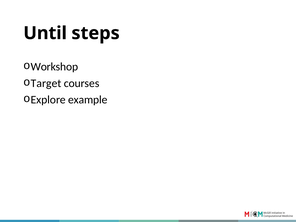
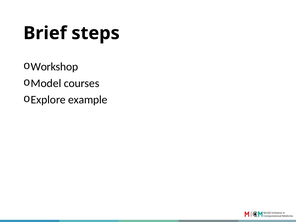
Until: Until -> Brief
Target: Target -> Model
